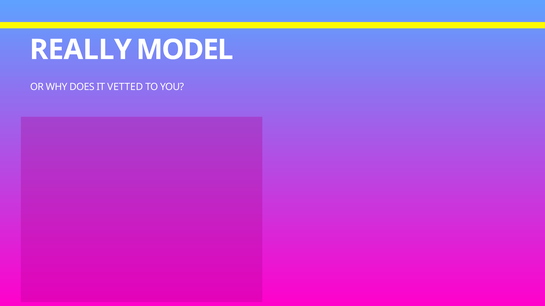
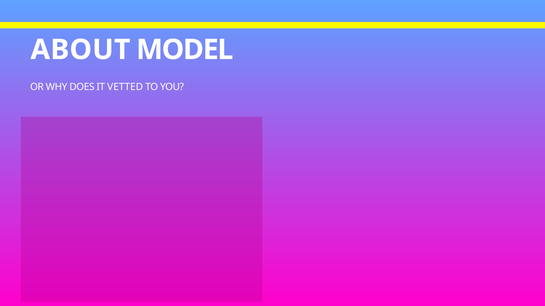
REALLY: REALLY -> ABOUT
